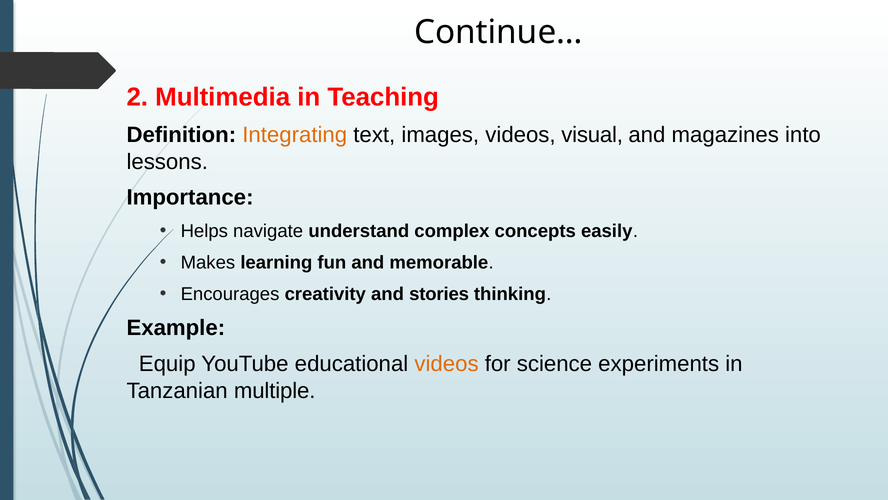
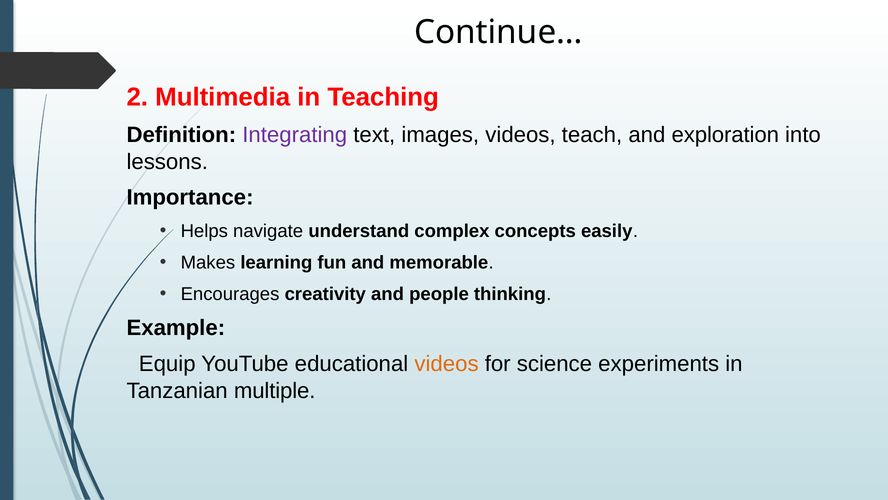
Integrating colour: orange -> purple
visual: visual -> teach
magazines: magazines -> exploration
stories: stories -> people
